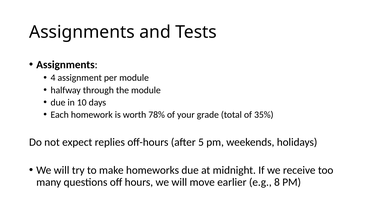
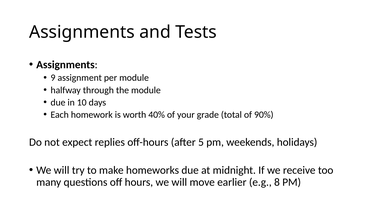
4: 4 -> 9
78%: 78% -> 40%
35%: 35% -> 90%
